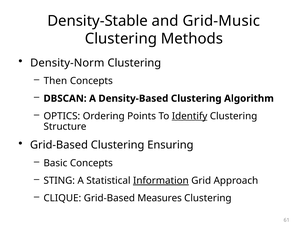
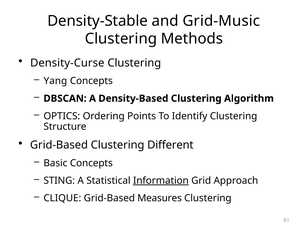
Density-Norm: Density-Norm -> Density-Curse
Then: Then -> Yang
Identify underline: present -> none
Ensuring: Ensuring -> Different
